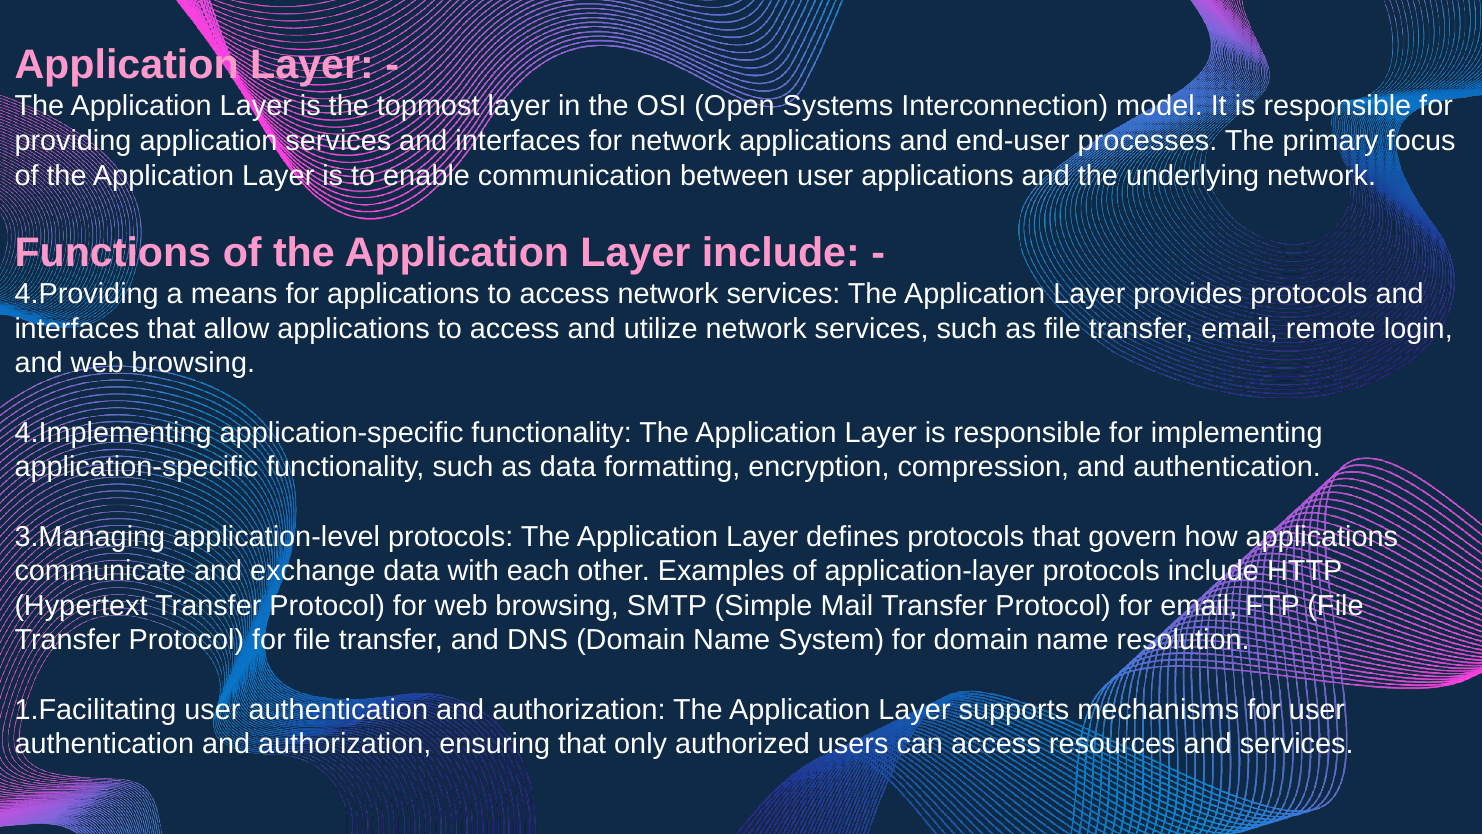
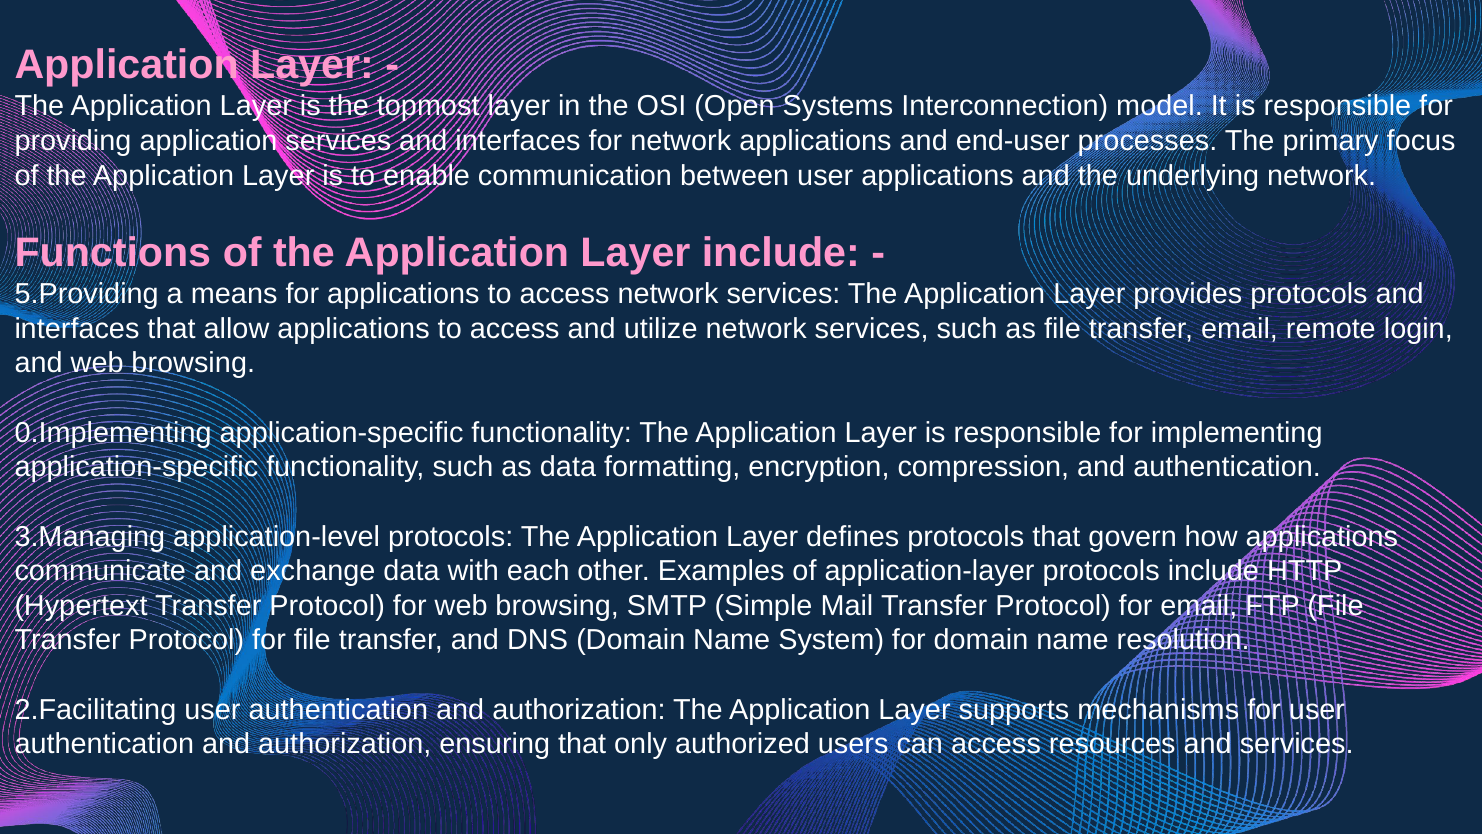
4.Providing: 4.Providing -> 5.Providing
4.Implementing: 4.Implementing -> 0.Implementing
1.Facilitating: 1.Facilitating -> 2.Facilitating
